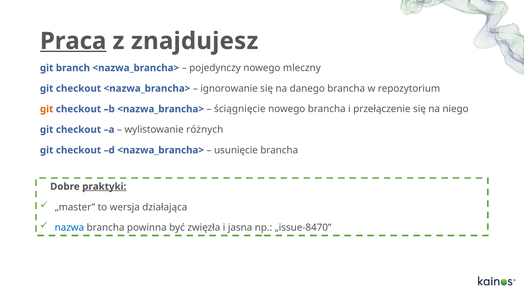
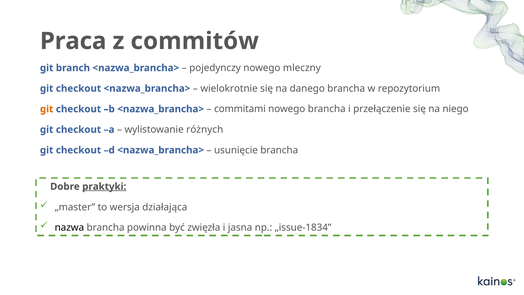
Praca underline: present -> none
znajdujesz: znajdujesz -> commitów
ignorowanie: ignorowanie -> wielokrotnie
ściągnięcie: ściągnięcie -> commitami
nazwa colour: blue -> black
„issue-8470: „issue-8470 -> „issue-1834
